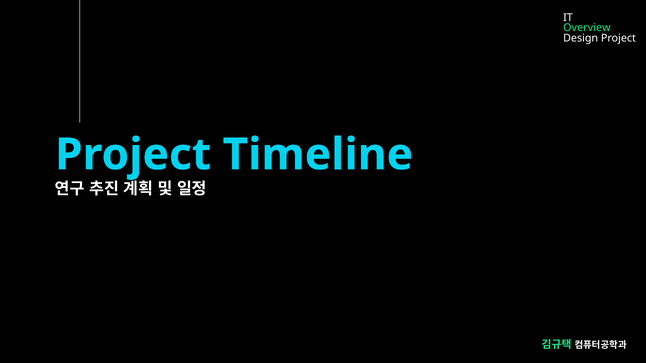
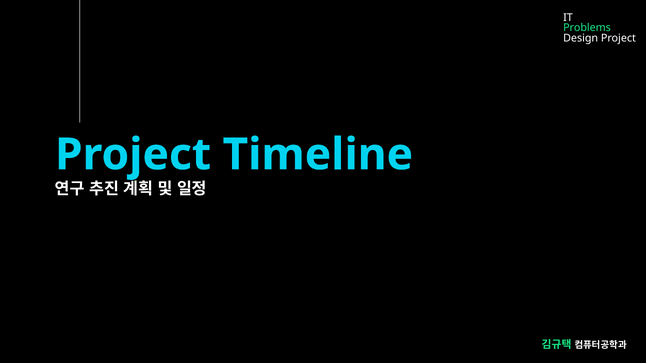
Overview: Overview -> Problems
